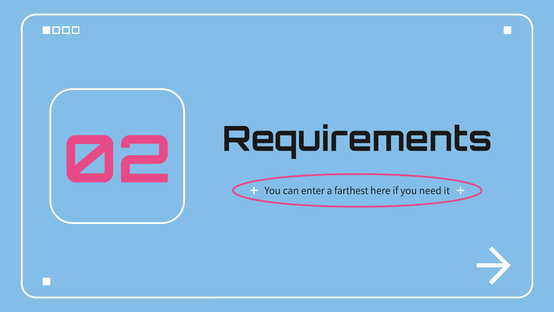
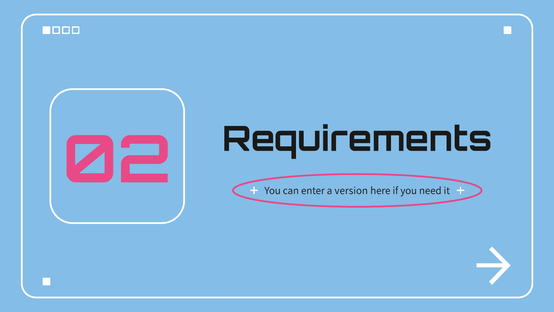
farthest: farthest -> version
